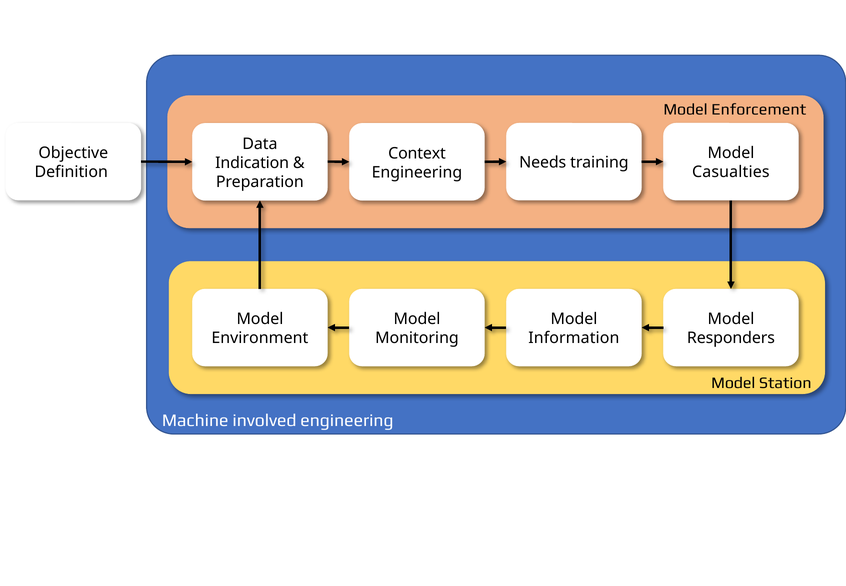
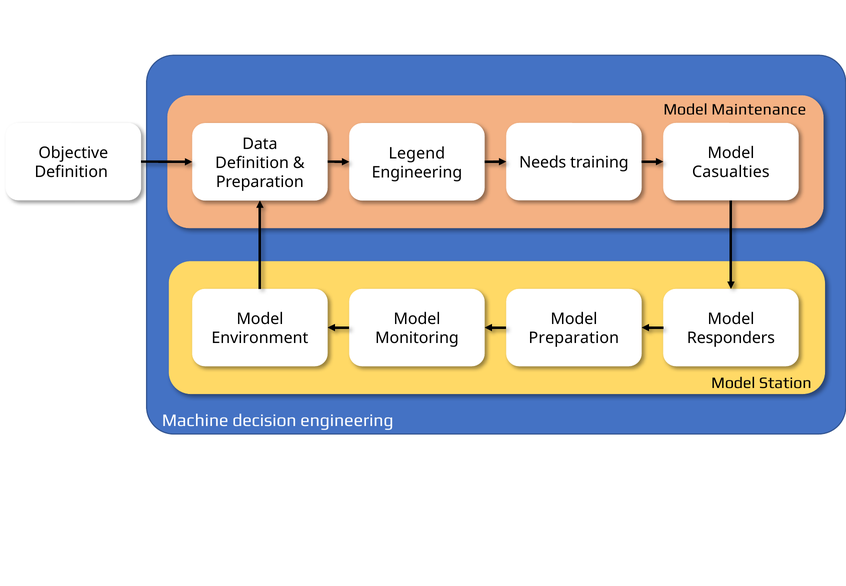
Enforcement: Enforcement -> Maintenance
Context: Context -> Legend
Indication at (252, 163): Indication -> Definition
Information at (574, 338): Information -> Preparation
involved: involved -> decision
